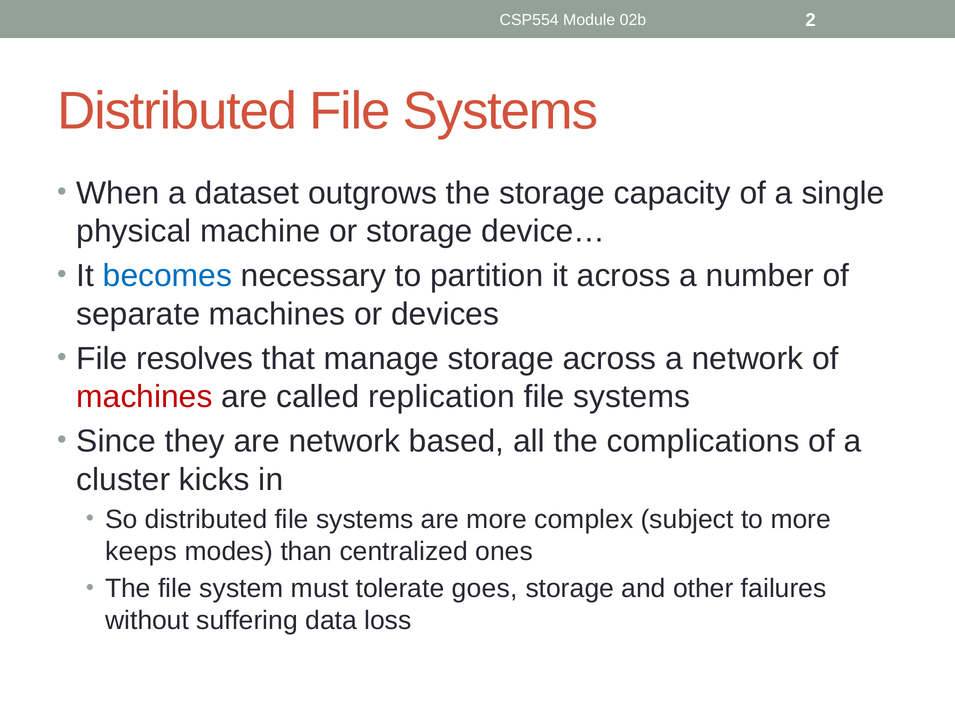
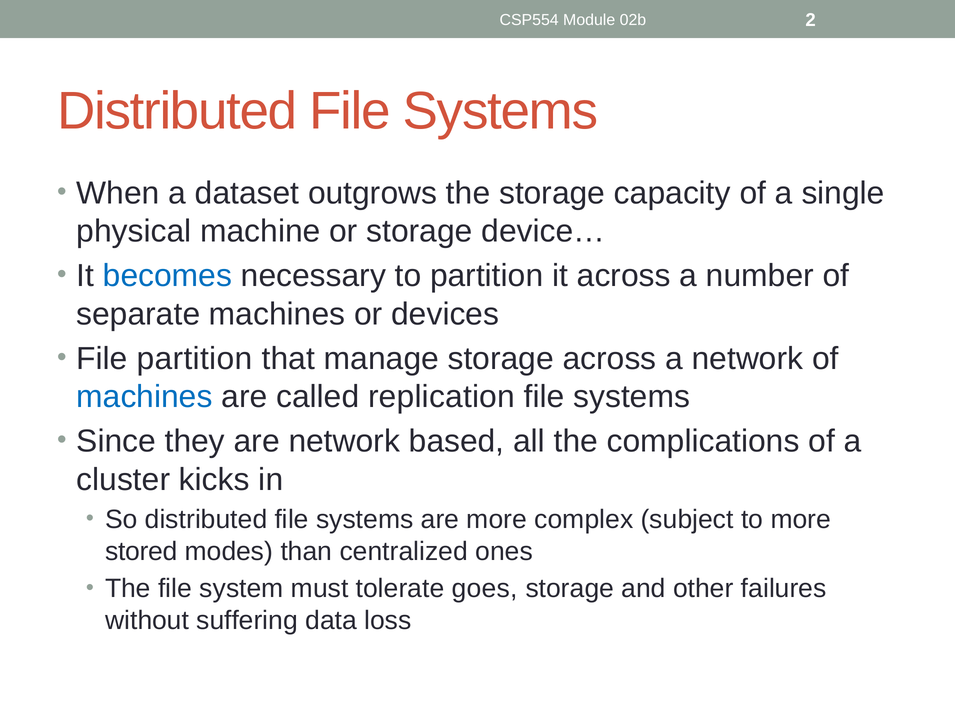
File resolves: resolves -> partition
machines at (144, 397) colour: red -> blue
keeps: keeps -> stored
